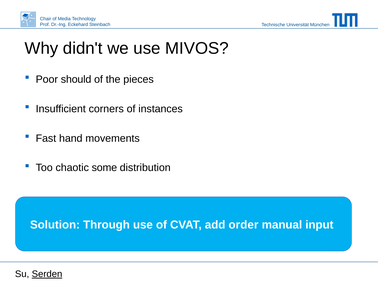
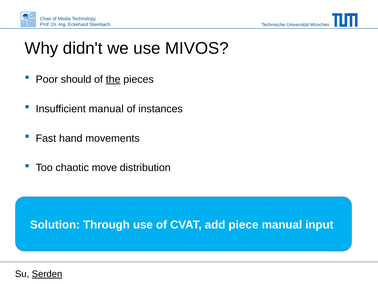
the underline: none -> present
Insufficient corners: corners -> manual
some: some -> move
order: order -> piece
